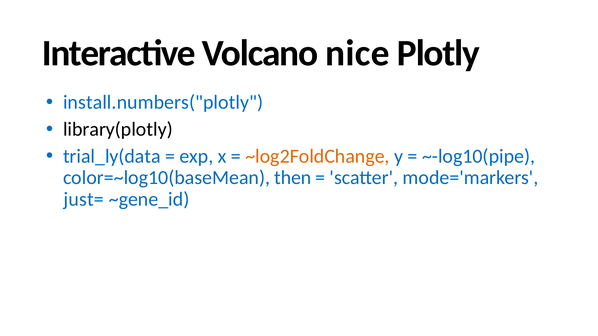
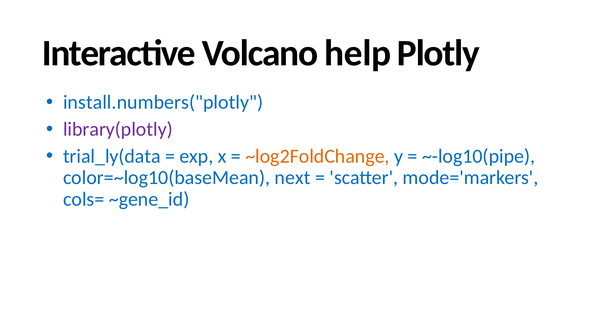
nice: nice -> help
library(plotly colour: black -> purple
then: then -> next
just=: just= -> cols=
